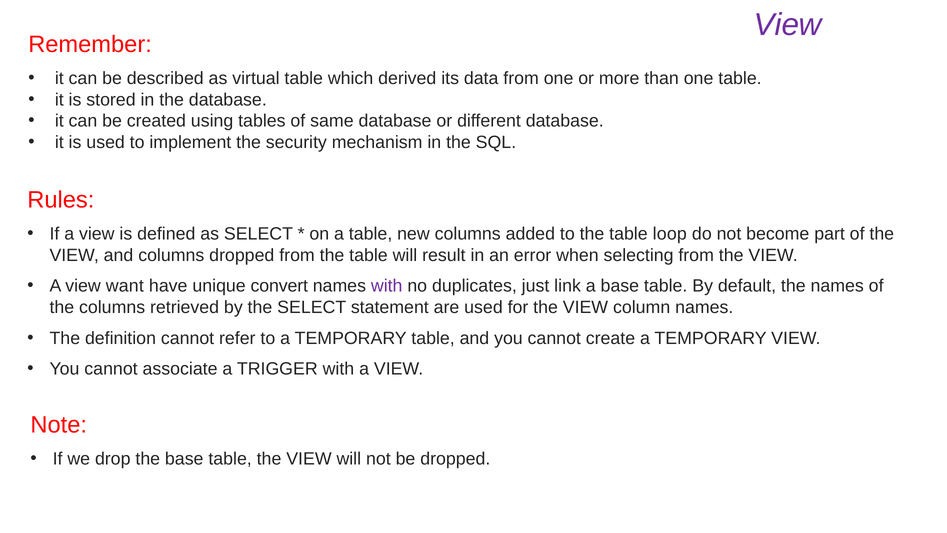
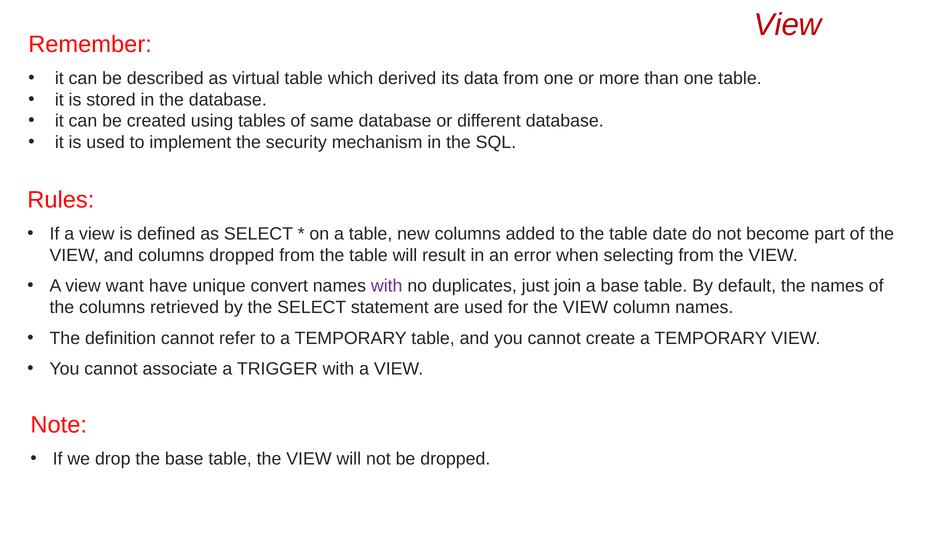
View at (788, 25) colour: purple -> red
loop: loop -> date
link: link -> join
